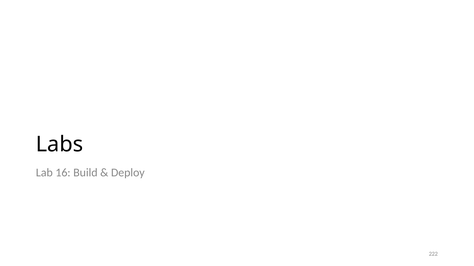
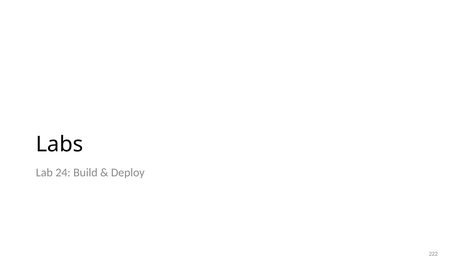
16: 16 -> 24
